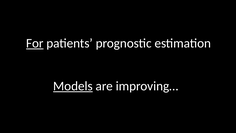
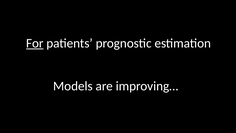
Models underline: present -> none
